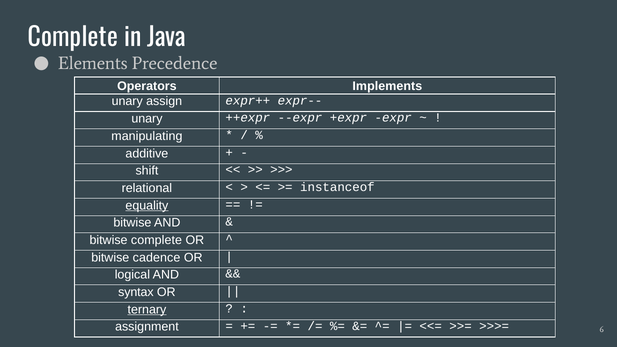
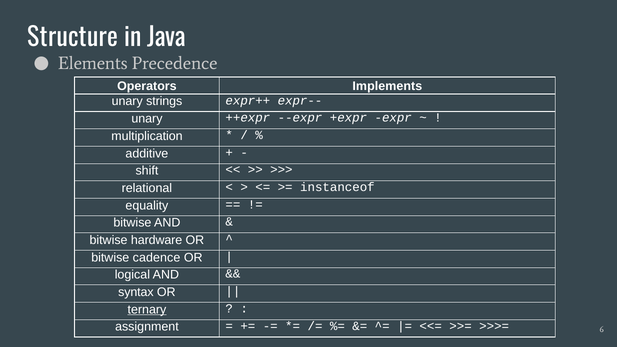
Complete at (73, 38): Complete -> Structure
assign: assign -> strings
manipulating: manipulating -> multiplication
equality underline: present -> none
bitwise complete: complete -> hardware
